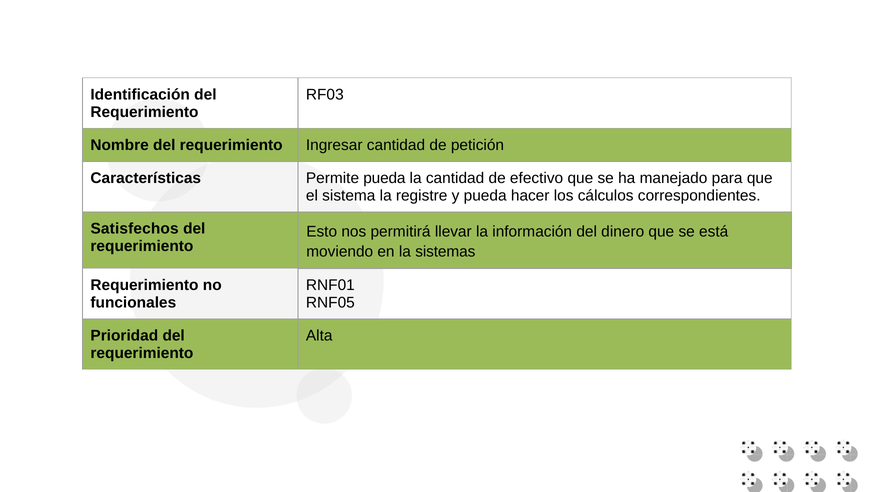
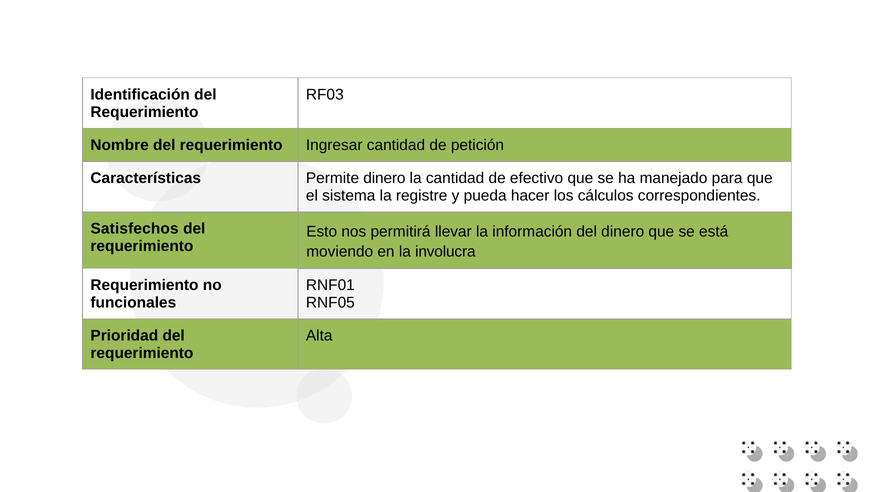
Permite pueda: pueda -> dinero
sistemas: sistemas -> involucra
